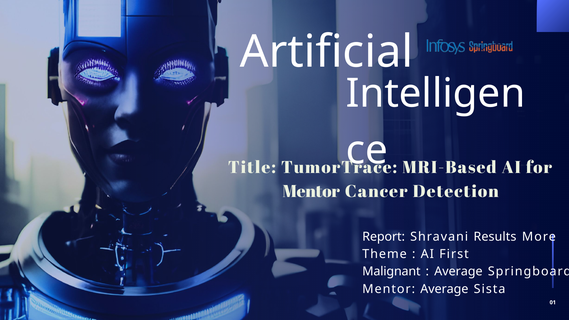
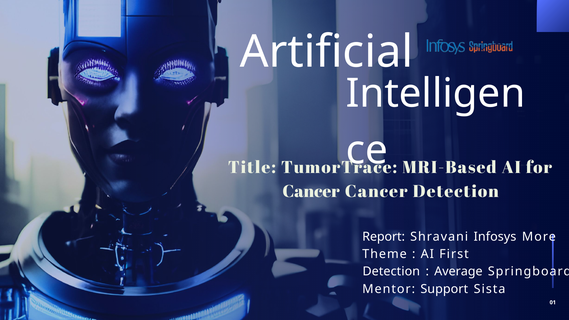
Mentor at (311, 192): Mentor -> Cancer
Results: Results -> Infosys
Malignant at (391, 272): Malignant -> Detection
Mentor Average: Average -> Support
